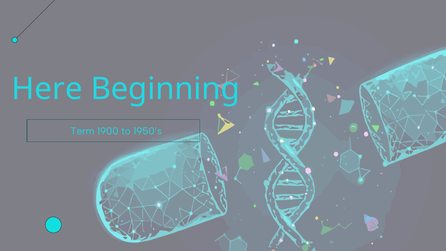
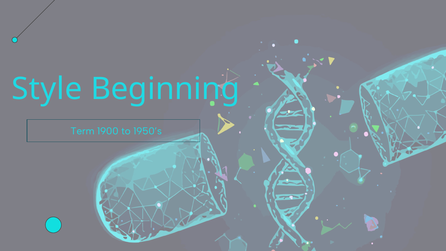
Here: Here -> Style
